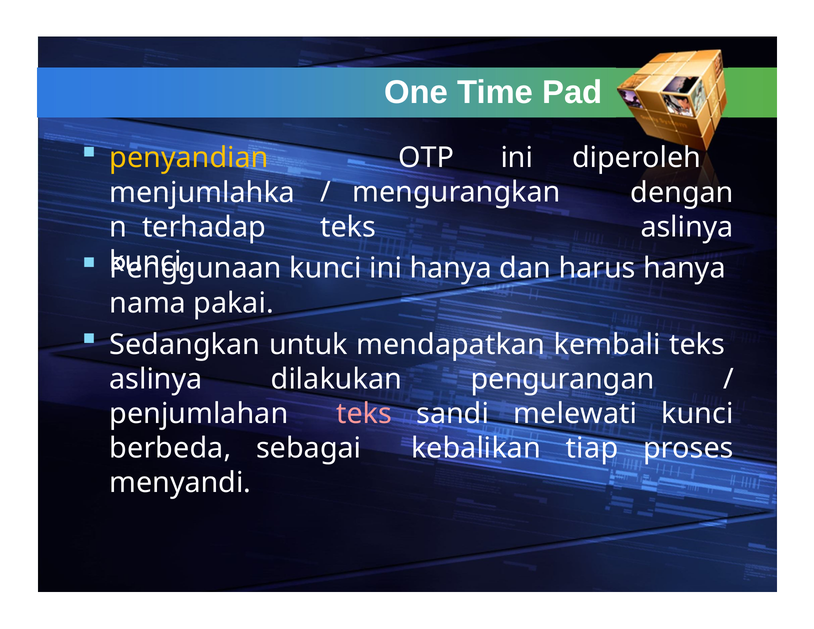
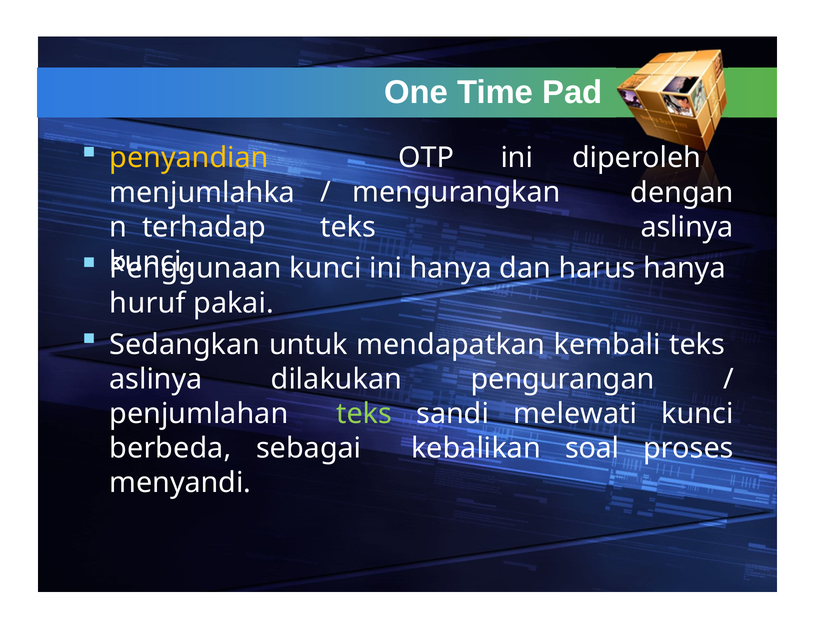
nama: nama -> huruf
teks at (364, 414) colour: pink -> light green
tiap: tiap -> soal
